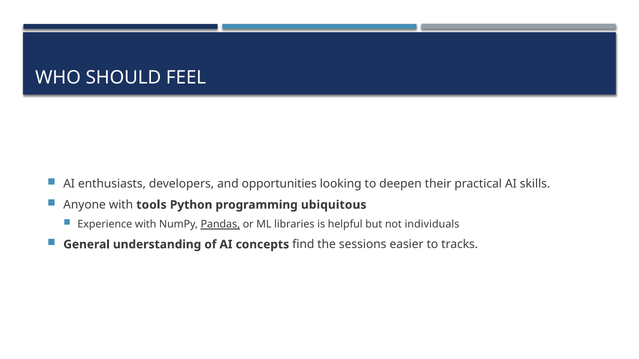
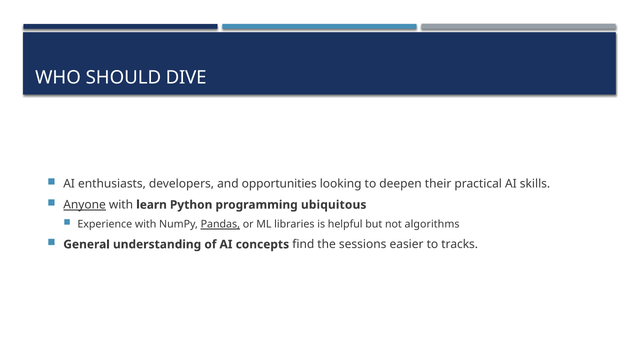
FEEL: FEEL -> DIVE
Anyone underline: none -> present
tools: tools -> learn
individuals: individuals -> algorithms
